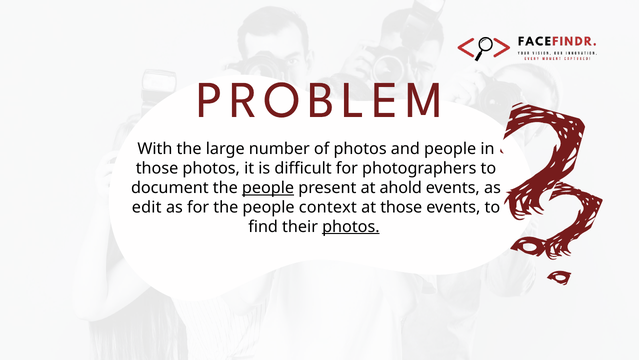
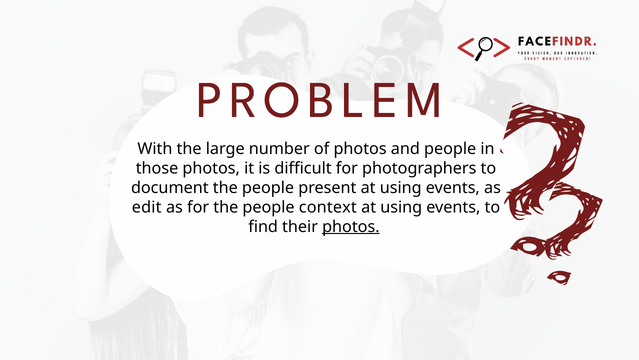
people at (268, 188) underline: present -> none
present at ahold: ahold -> using
those at (401, 207): those -> using
